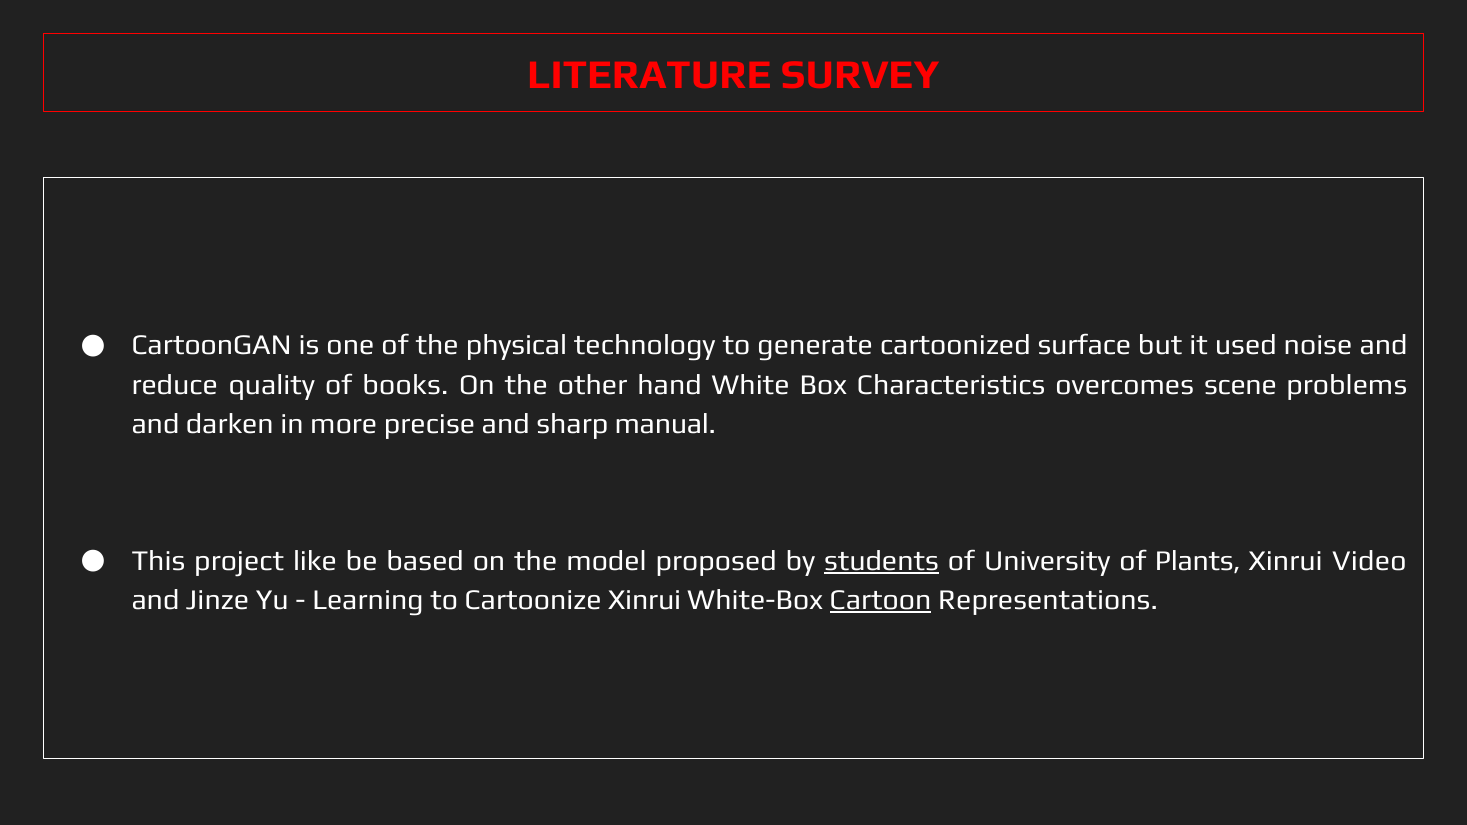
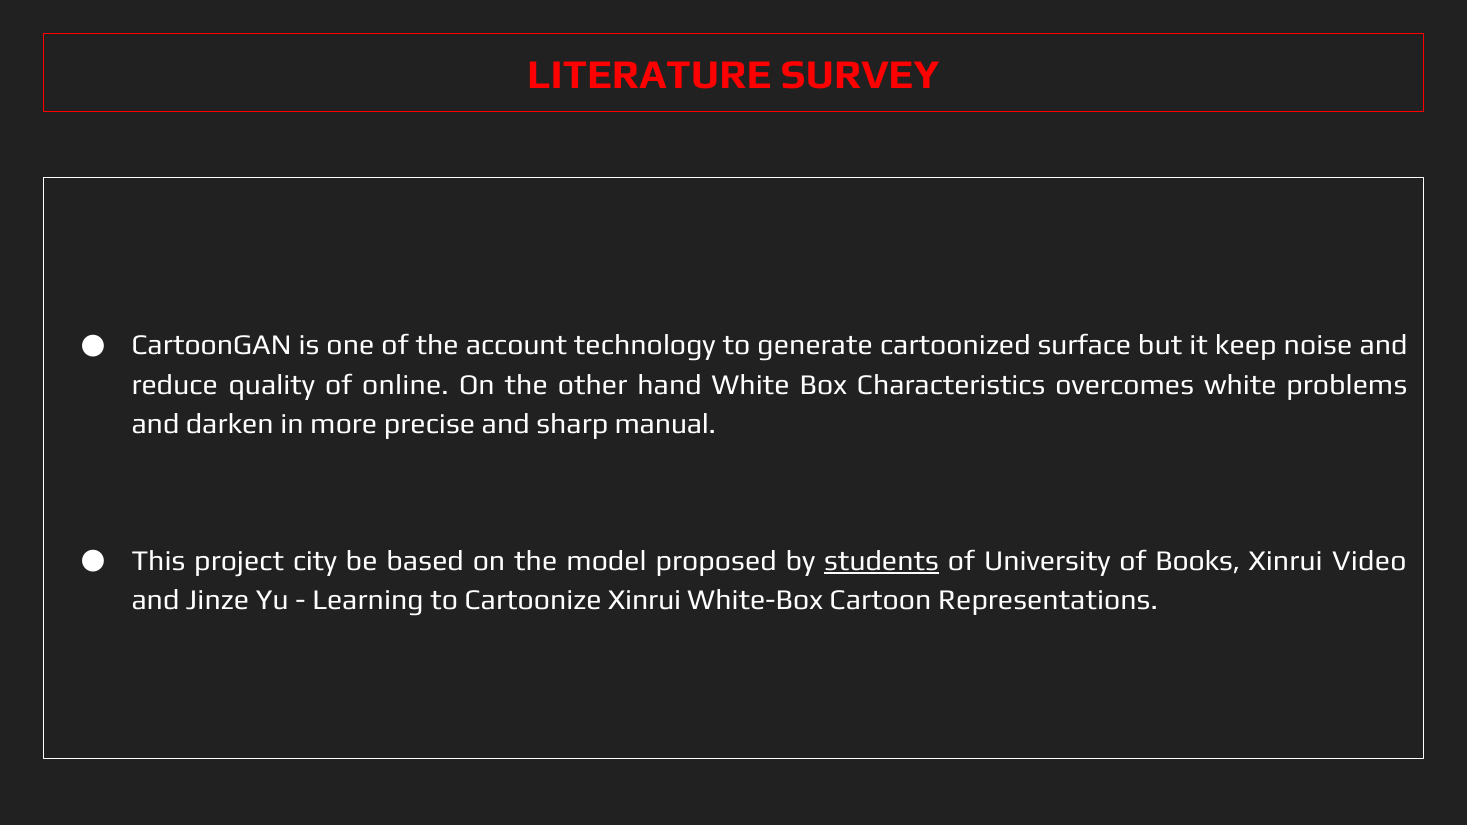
physical: physical -> account
used: used -> keep
books: books -> online
overcomes scene: scene -> white
like: like -> city
Plants: Plants -> Books
Cartoon underline: present -> none
